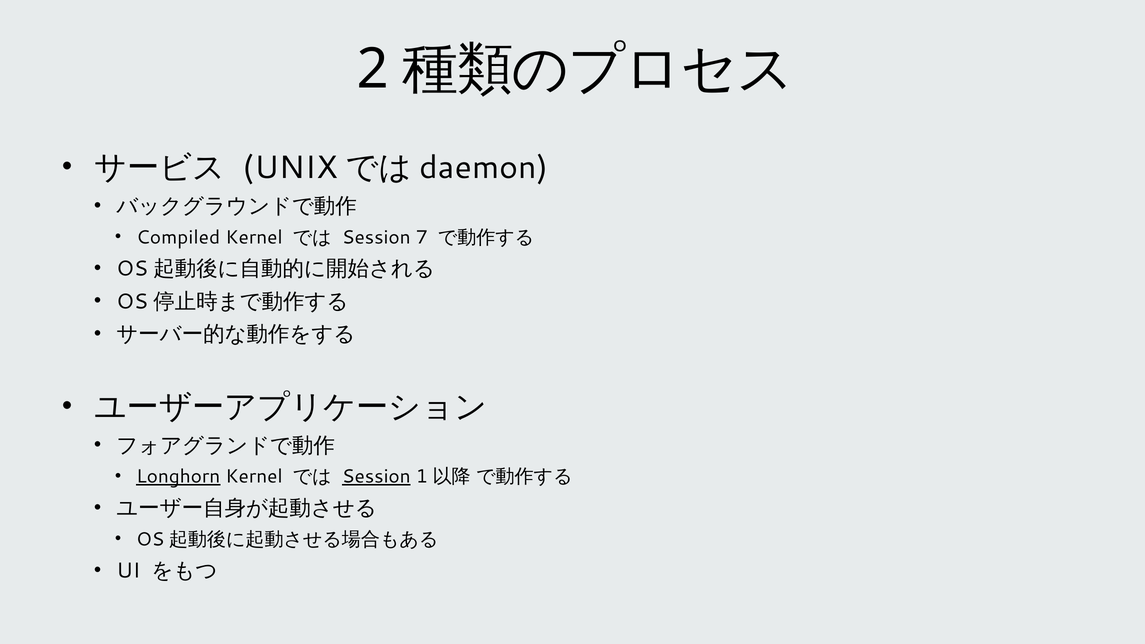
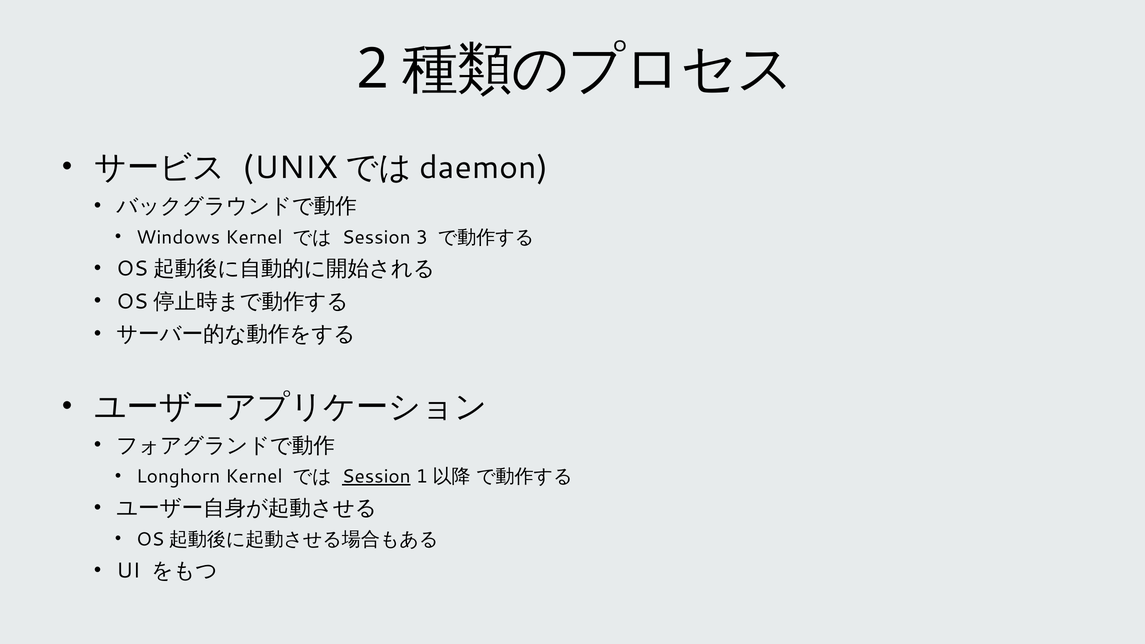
Compiled: Compiled -> Windows
7: 7 -> 3
Longhorn underline: present -> none
